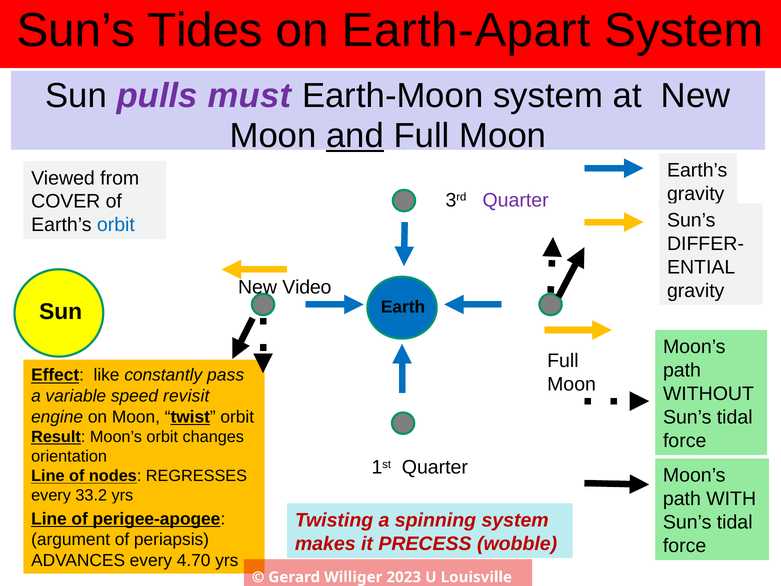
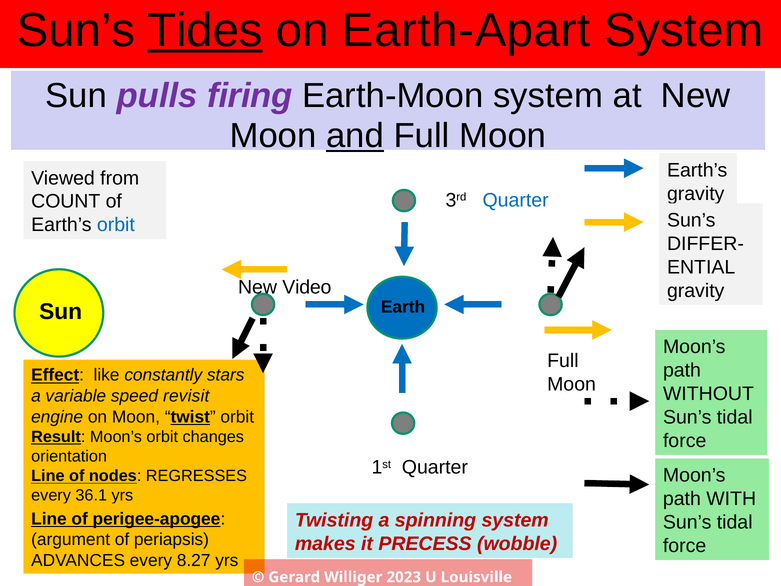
Tides underline: none -> present
must: must -> firing
Quarter at (516, 200) colour: purple -> blue
COVER: COVER -> COUNT
pass: pass -> stars
33.2: 33.2 -> 36.1
4.70: 4.70 -> 8.27
